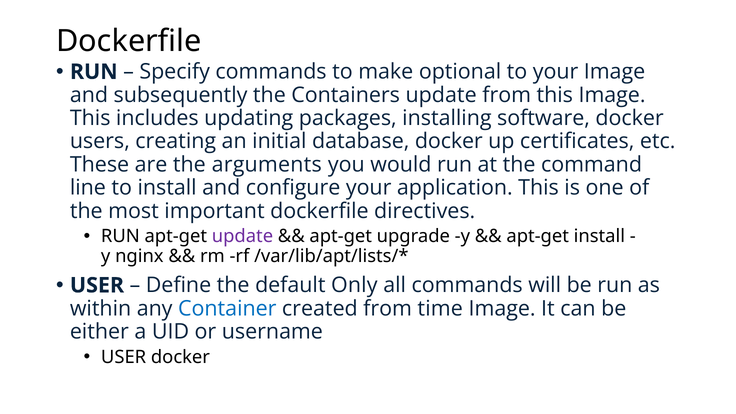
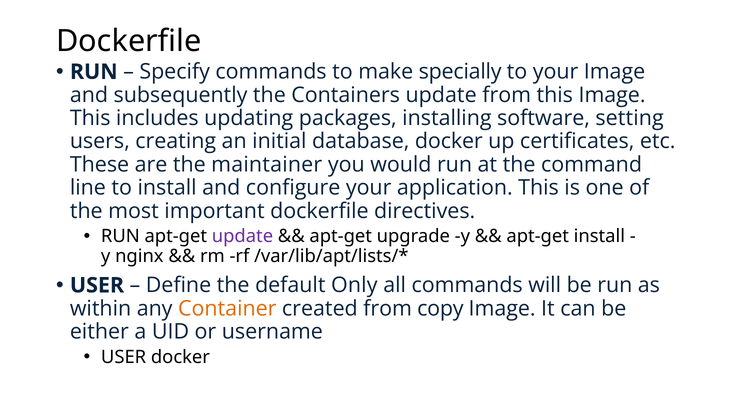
optional: optional -> specially
software docker: docker -> setting
arguments: arguments -> maintainer
Container colour: blue -> orange
time: time -> copy
